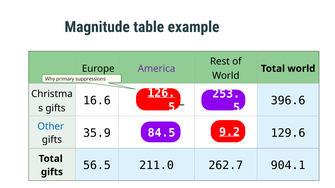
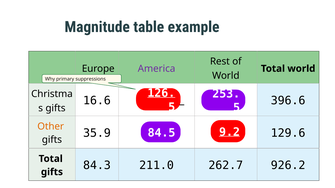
Other colour: blue -> orange
56.5: 56.5 -> 84.3
904.1: 904.1 -> 926.2
